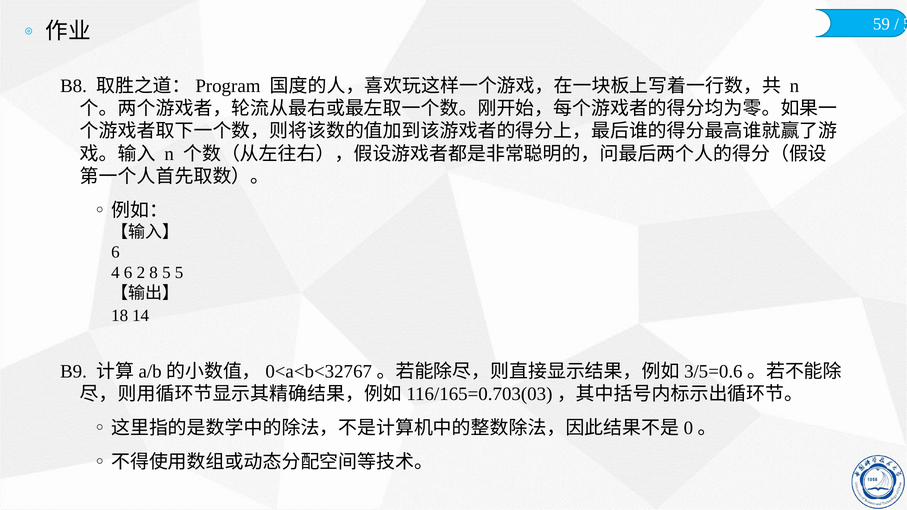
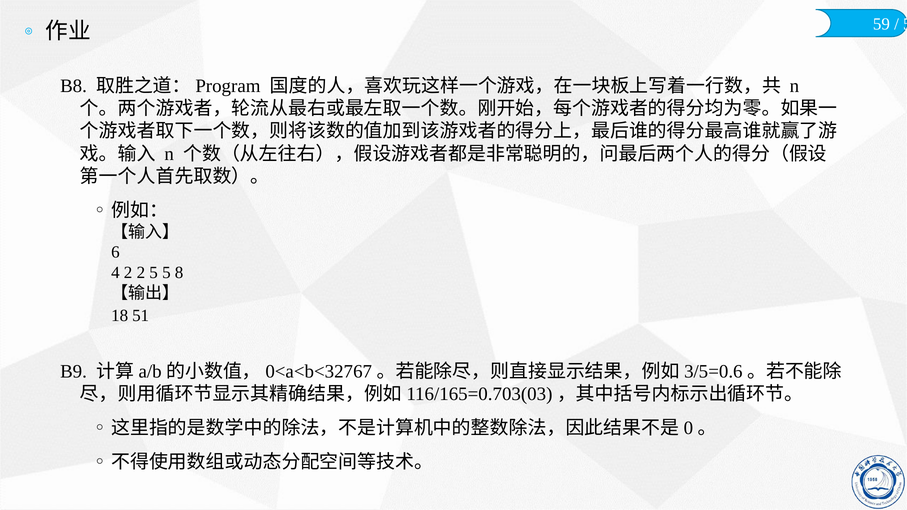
4 6: 6 -> 2
2 8: 8 -> 5
5 5: 5 -> 8
14: 14 -> 51
